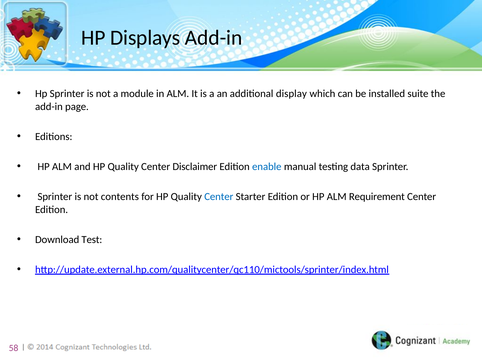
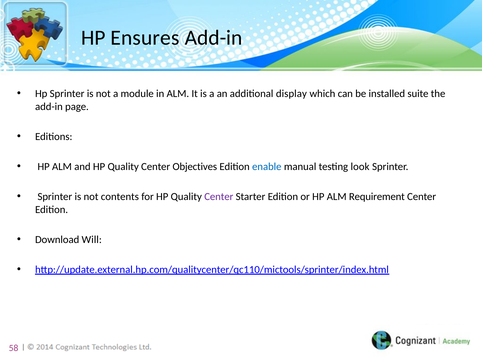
Displays: Displays -> Ensures
Disclaimer: Disclaimer -> Objectives
data: data -> look
Center at (219, 196) colour: blue -> purple
Test: Test -> Will
